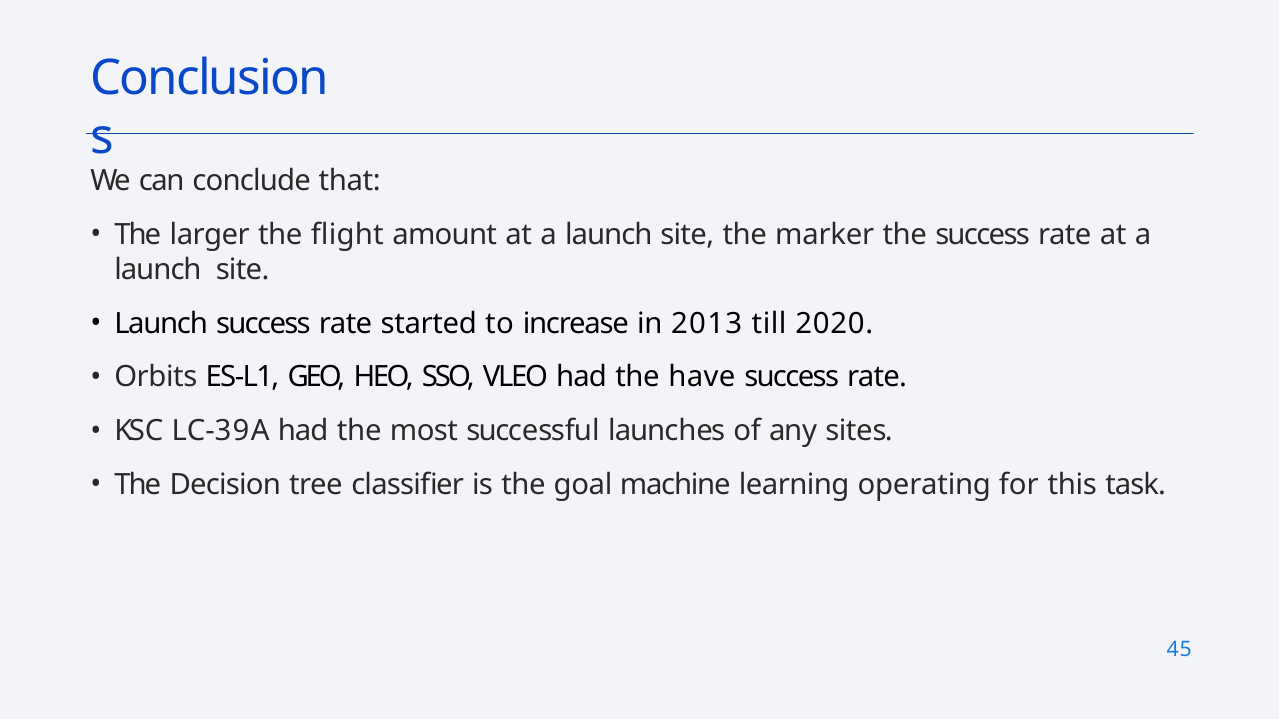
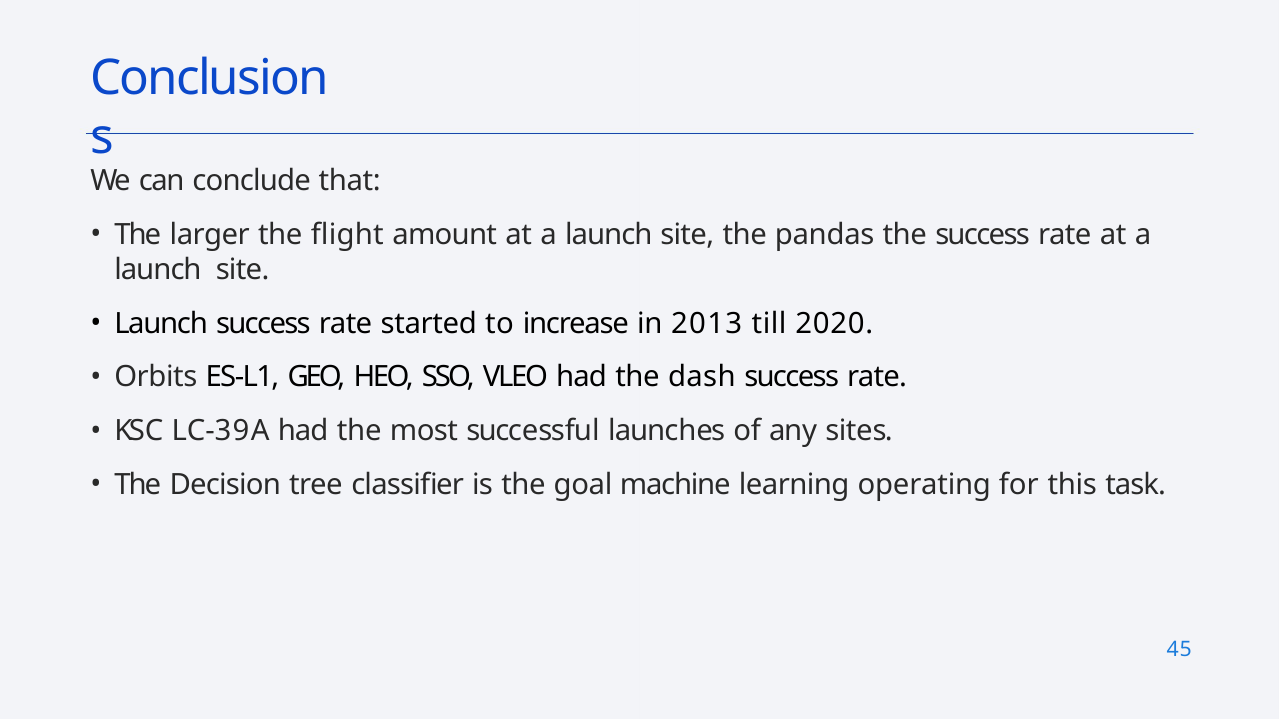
marker: marker -> pandas
have: have -> dash
